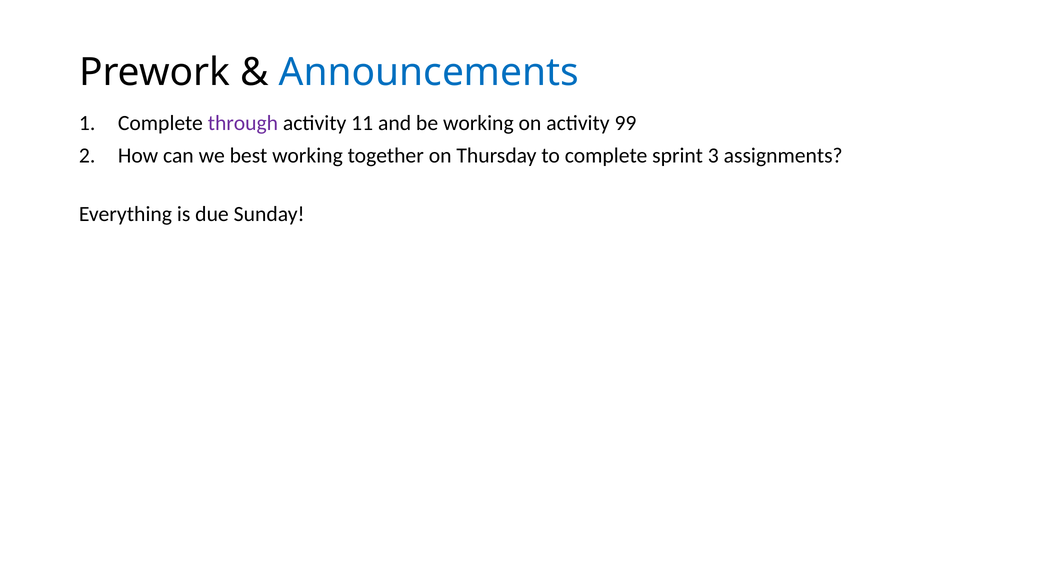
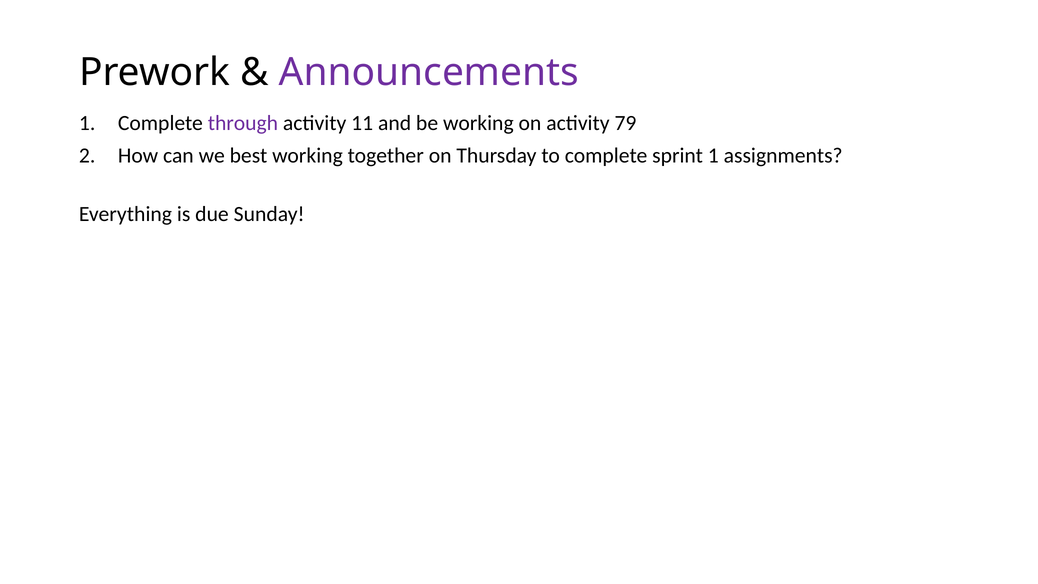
Announcements colour: blue -> purple
99: 99 -> 79
sprint 3: 3 -> 1
